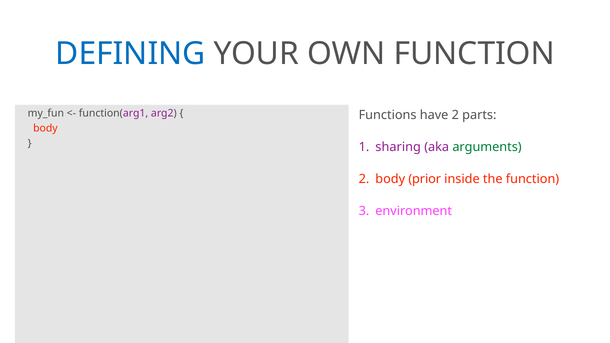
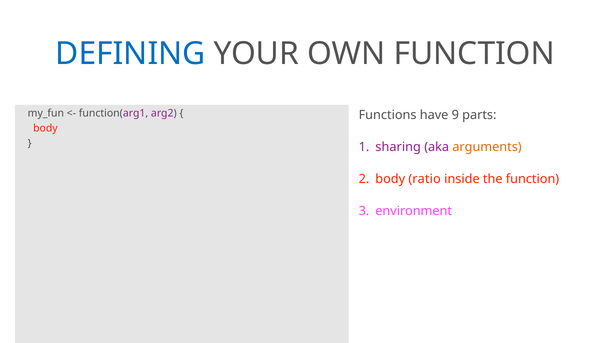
have 2: 2 -> 9
arguments colour: green -> orange
prior: prior -> ratio
